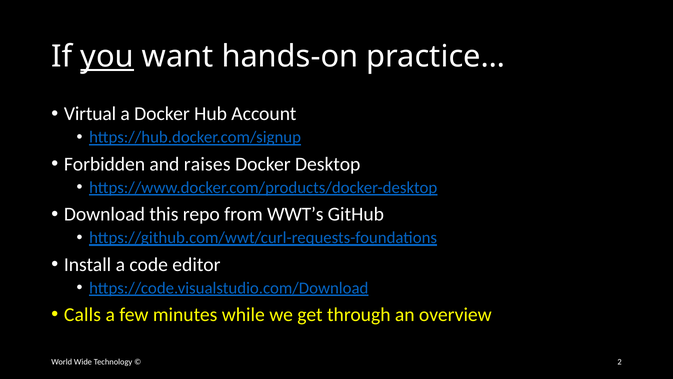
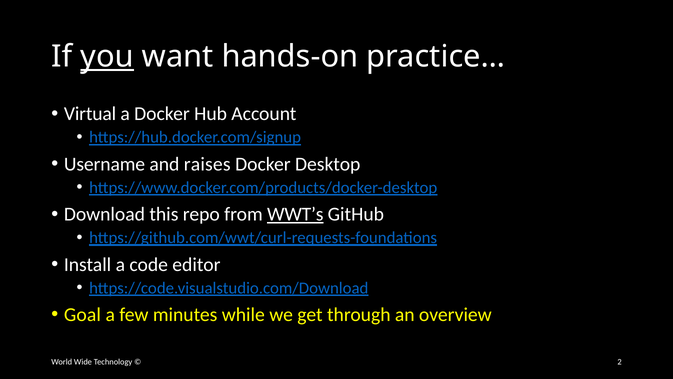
Forbidden: Forbidden -> Username
WWT’s underline: none -> present
Calls: Calls -> Goal
